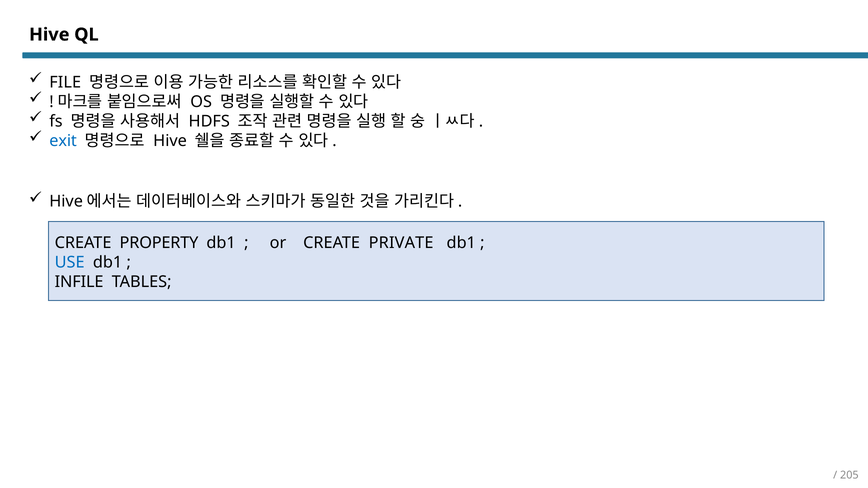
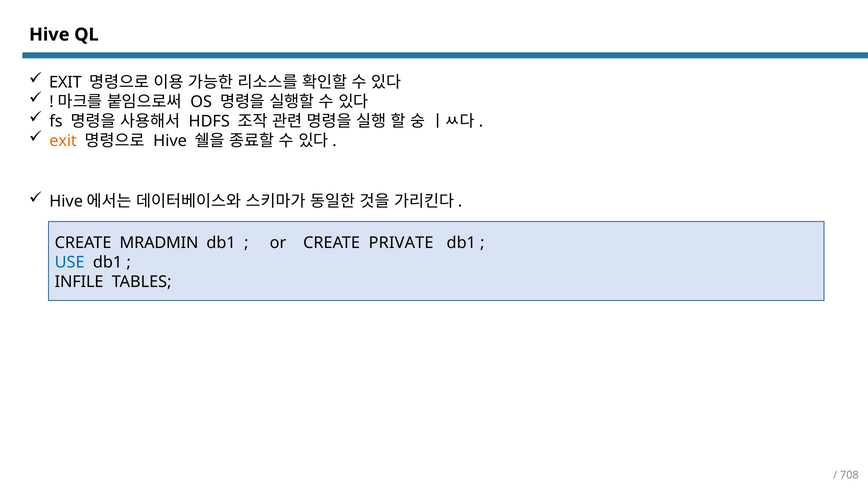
FILE at (65, 82): FILE -> EXIT
exit at (63, 141) colour: blue -> orange
PROPERTY: PROPERTY -> MRADMIN
205: 205 -> 708
